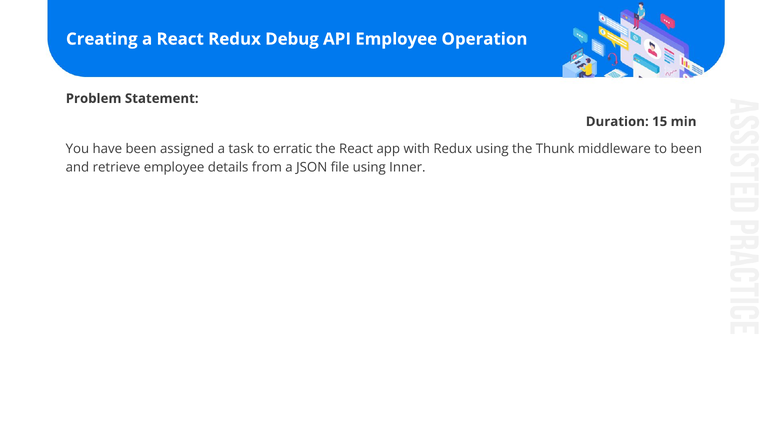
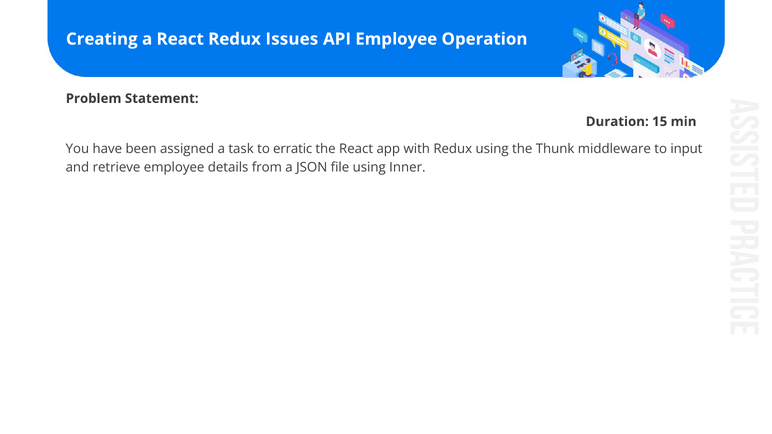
Debug: Debug -> Issues
to been: been -> input
